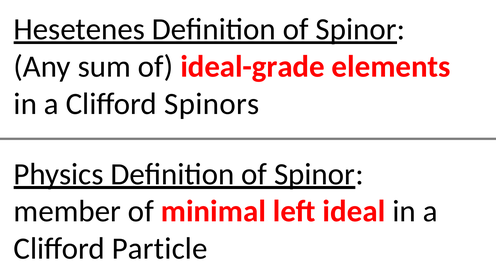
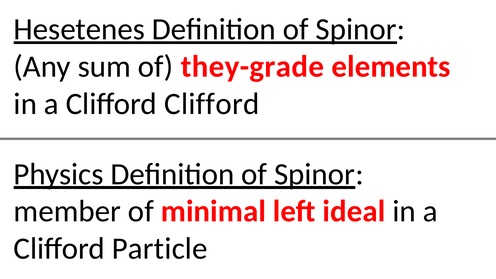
ideal-grade: ideal-grade -> they-grade
Clifford Spinors: Spinors -> Clifford
